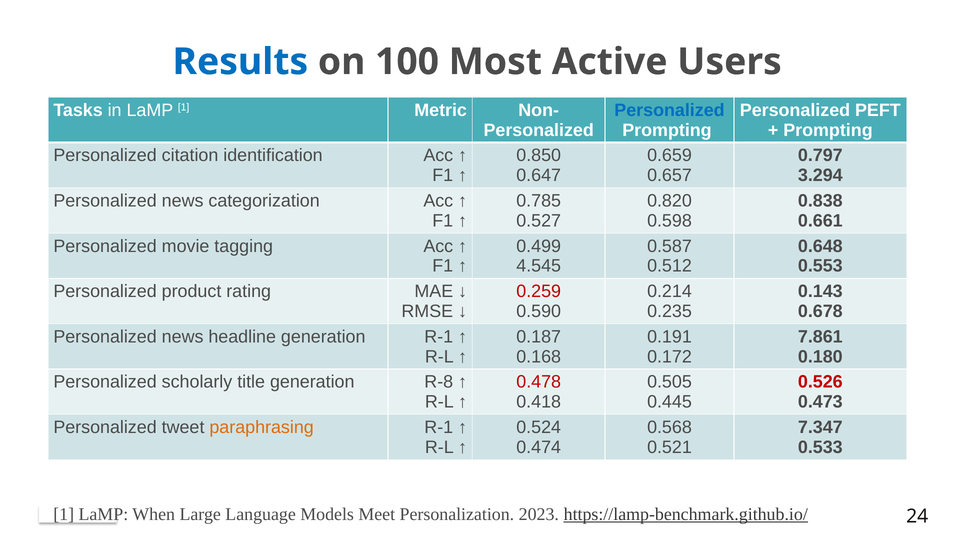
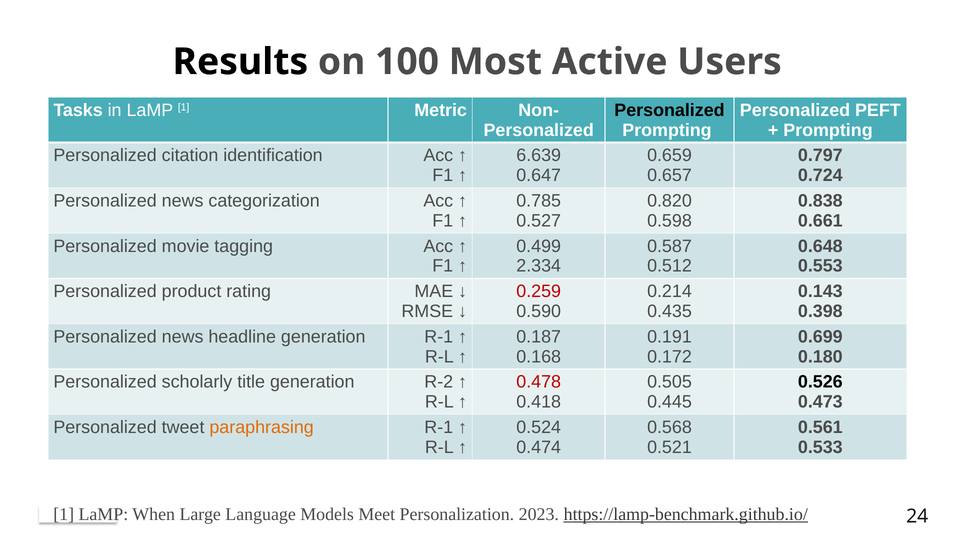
Results colour: blue -> black
Personalized at (669, 110) colour: blue -> black
0.850: 0.850 -> 6.639
3.294: 3.294 -> 0.724
4.545: 4.545 -> 2.334
0.235: 0.235 -> 0.435
0.678: 0.678 -> 0.398
7.861: 7.861 -> 0.699
R-8: R-8 -> R-2
0.526 colour: red -> black
7.347: 7.347 -> 0.561
